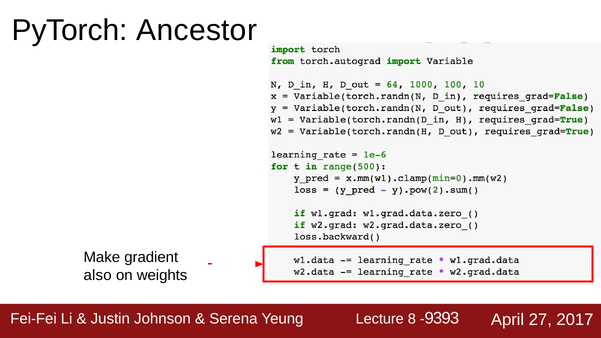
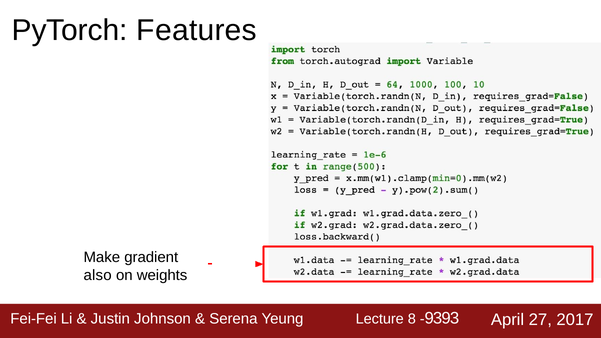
Ancestor: Ancestor -> Features
